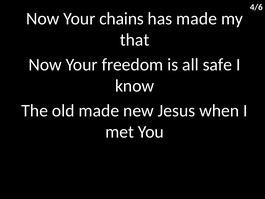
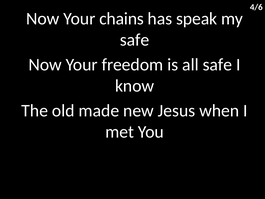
has made: made -> speak
that at (135, 40): that -> safe
